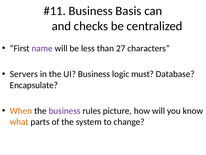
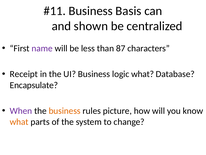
checks: checks -> shown
27: 27 -> 87
Servers: Servers -> Receipt
logic must: must -> what
When colour: orange -> purple
business at (65, 111) colour: purple -> orange
